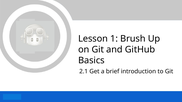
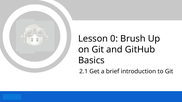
1: 1 -> 0
